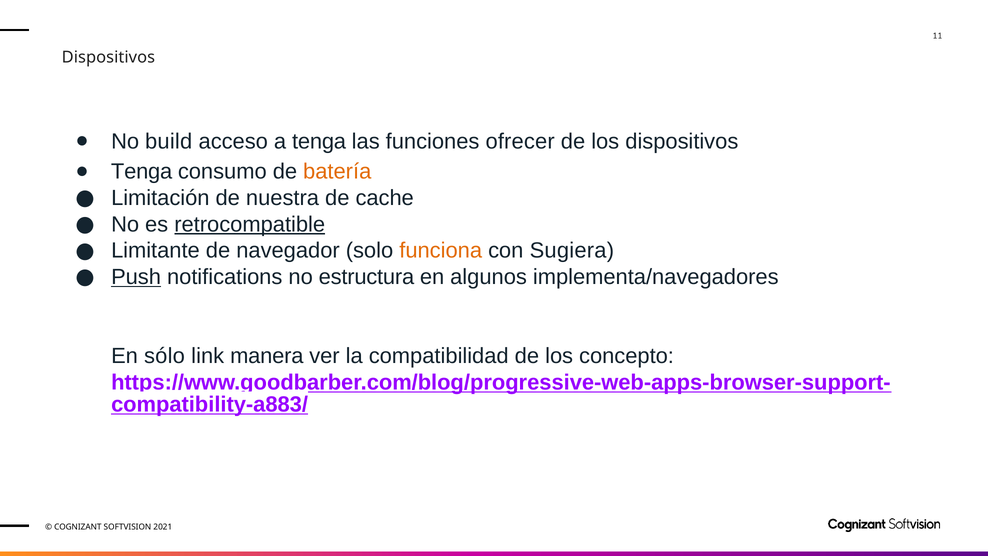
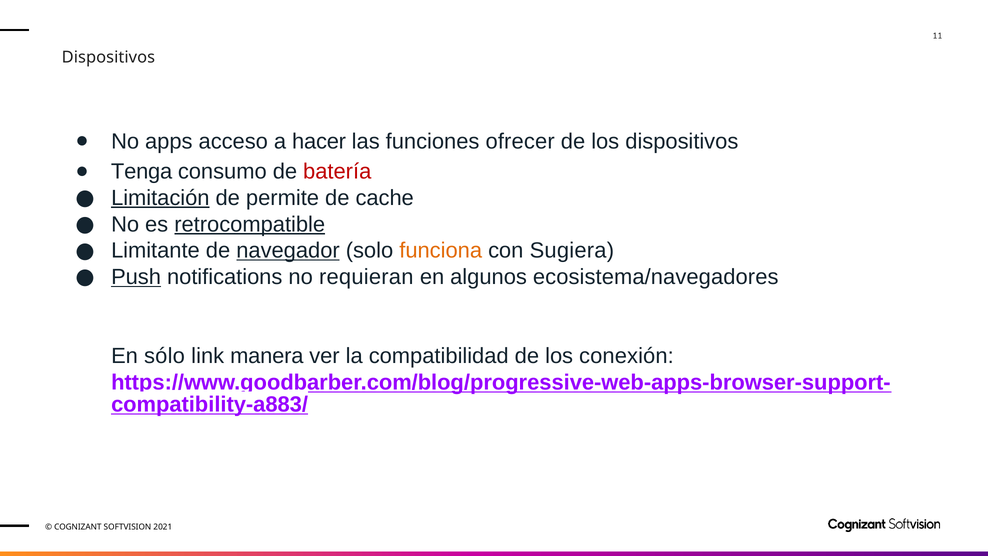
build: build -> apps
a tenga: tenga -> hacer
batería colour: orange -> red
Limitación underline: none -> present
nuestra: nuestra -> permite
navegador underline: none -> present
estructura: estructura -> requieran
implementa/navegadores: implementa/navegadores -> ecosistema/navegadores
concepto: concepto -> conexión
